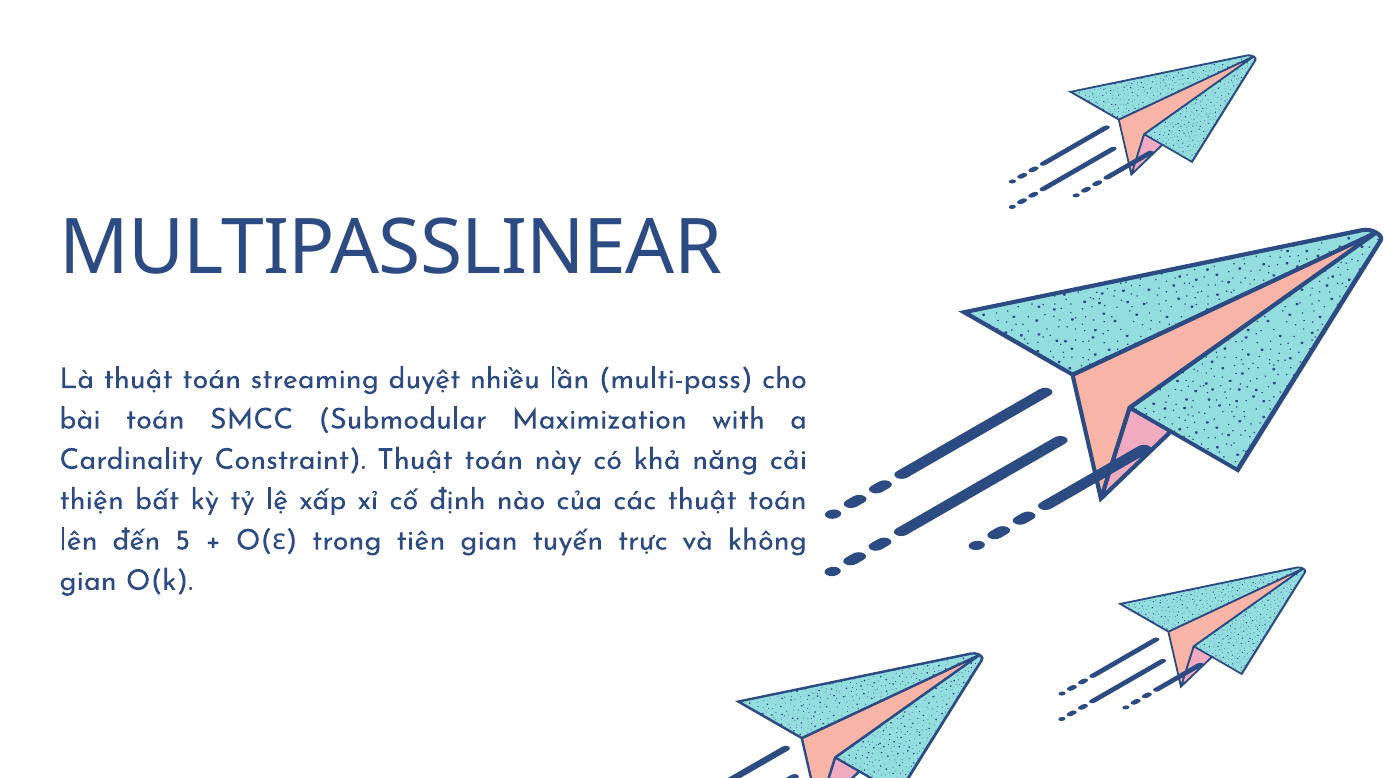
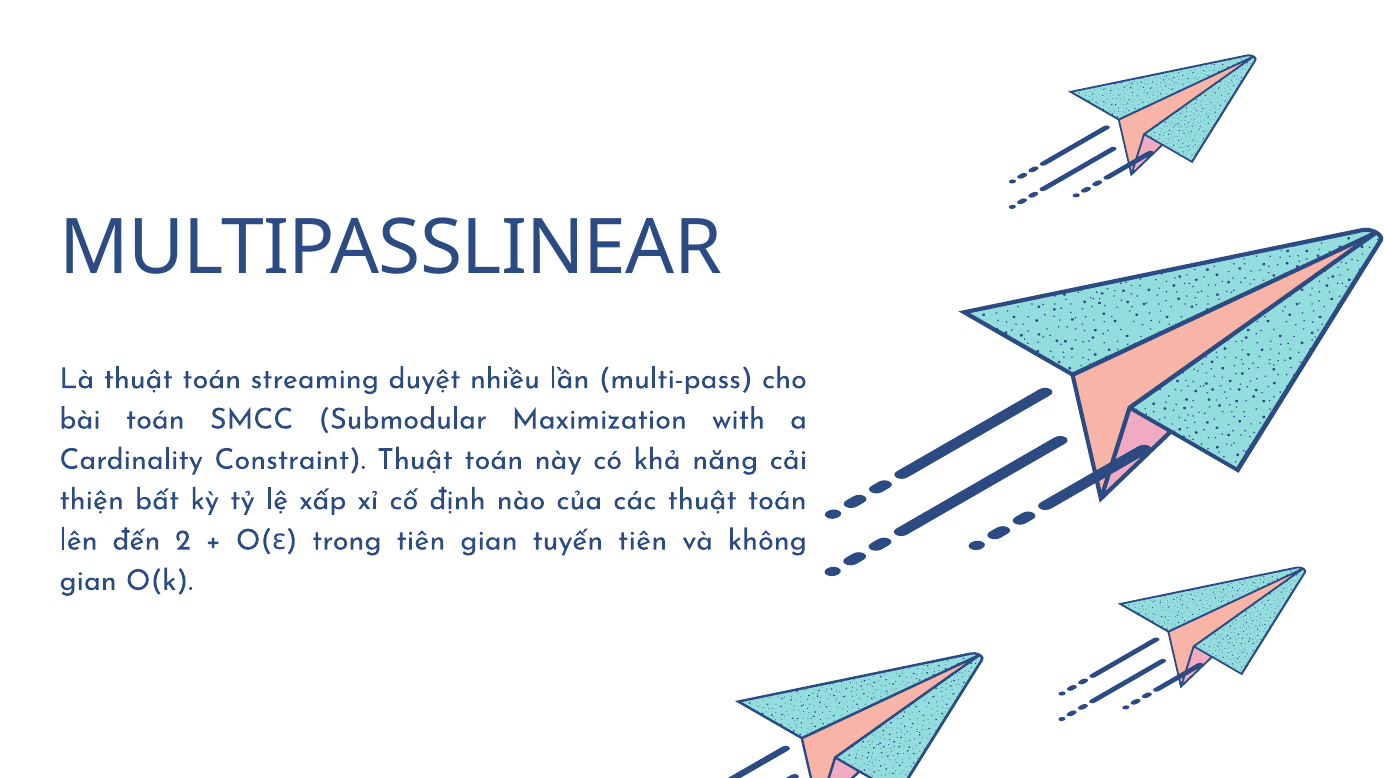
5: 5 -> 2
tuyến trực: trực -> tiên
